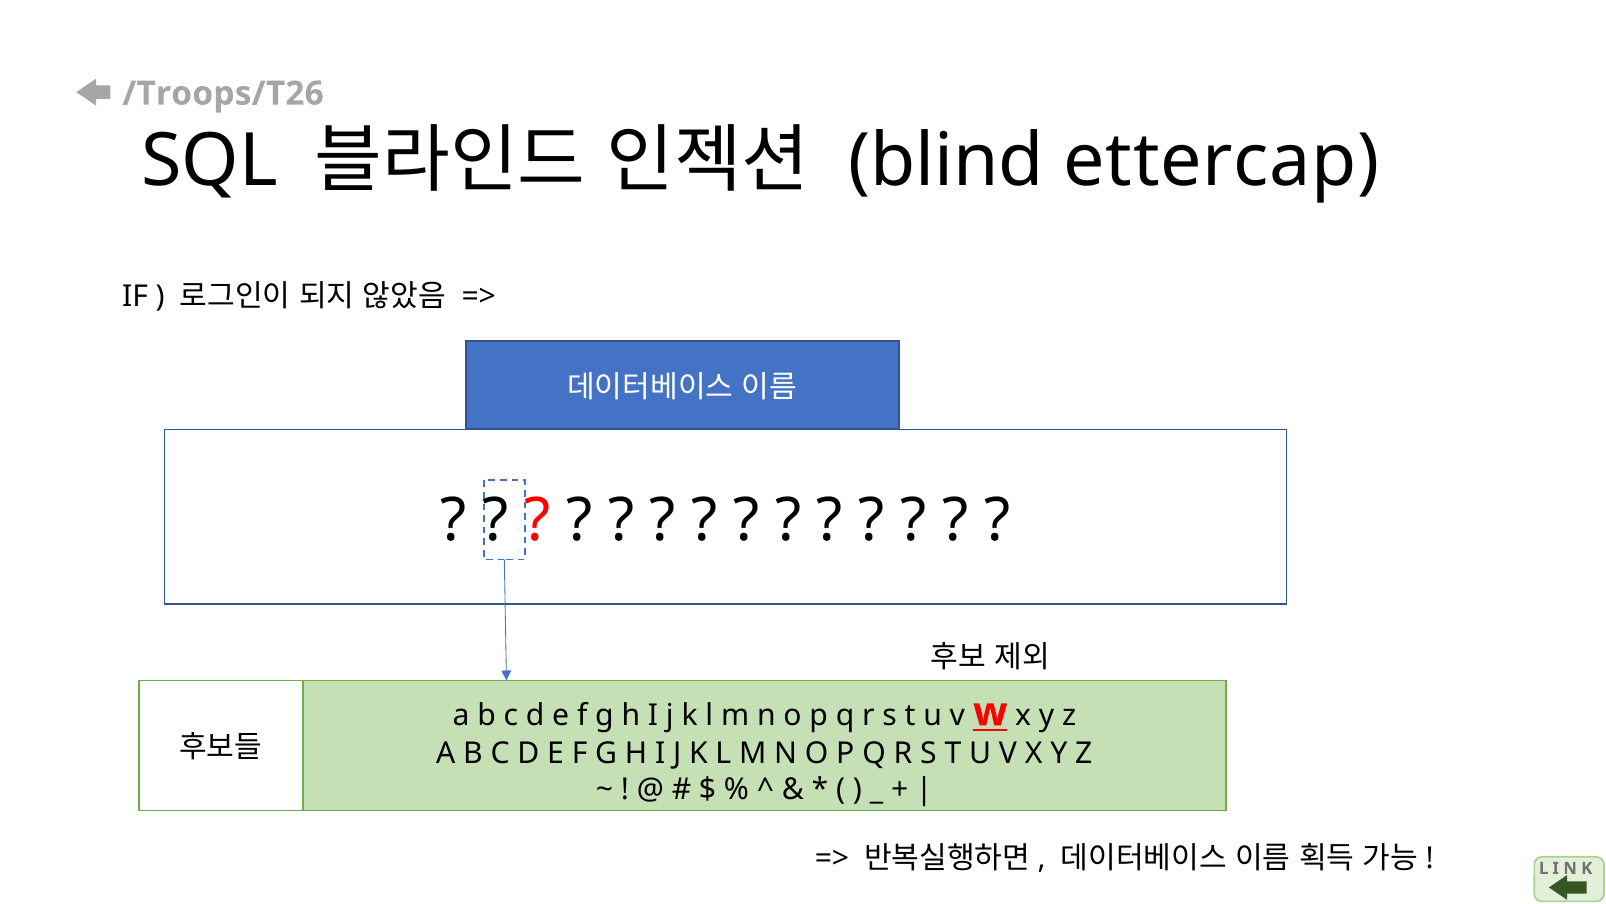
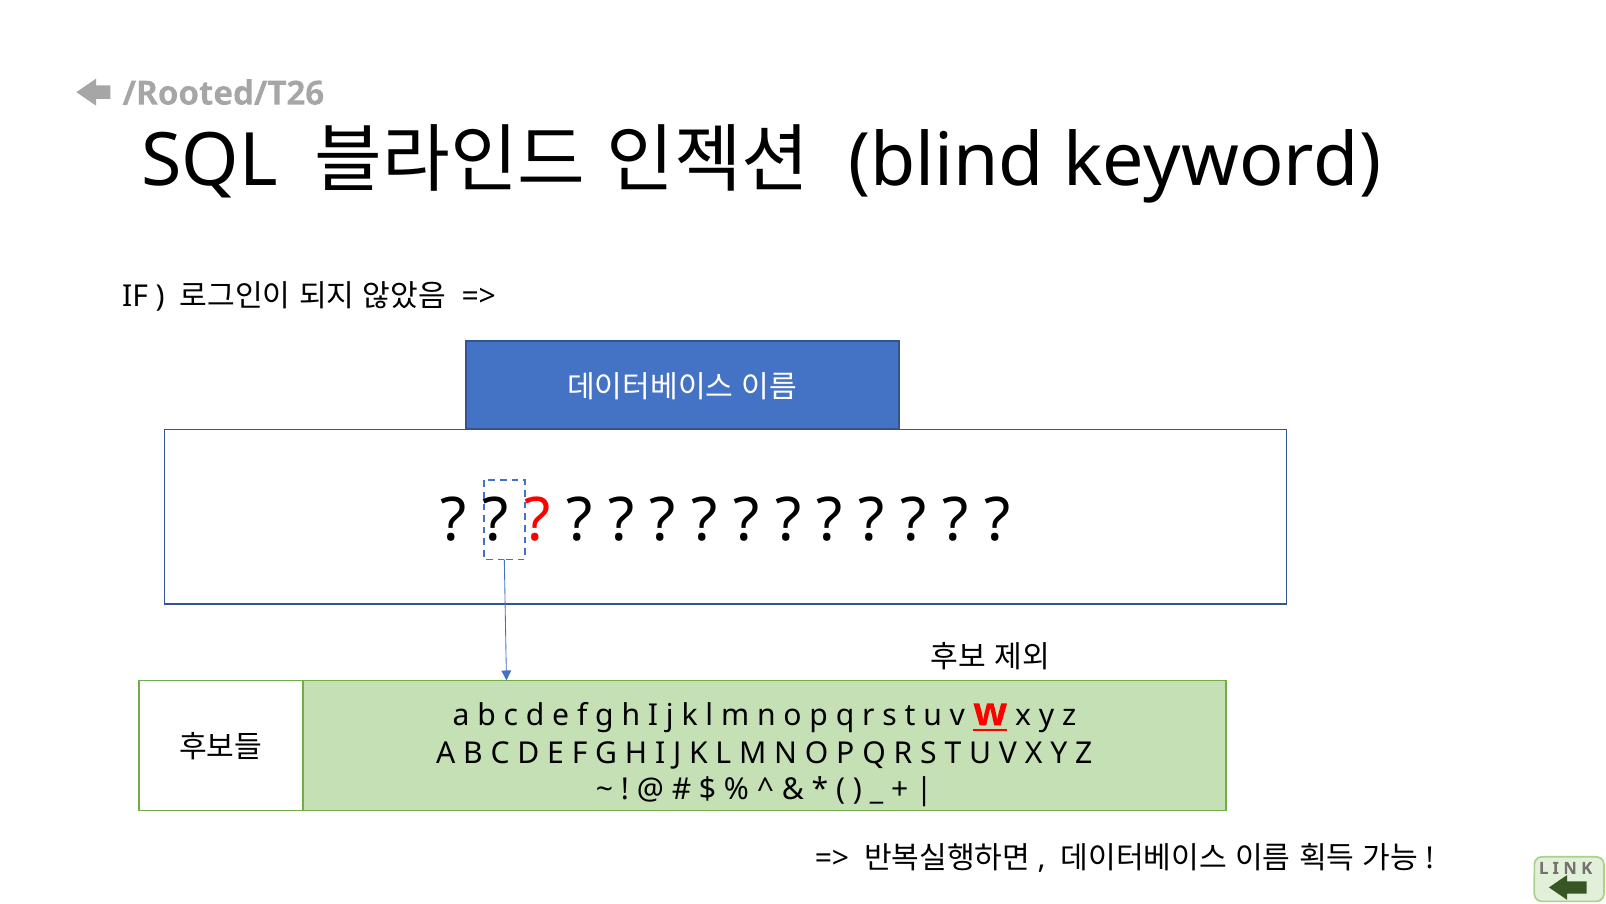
/Troops/T26: /Troops/T26 -> /Rooted/T26
ettercap: ettercap -> keyword
